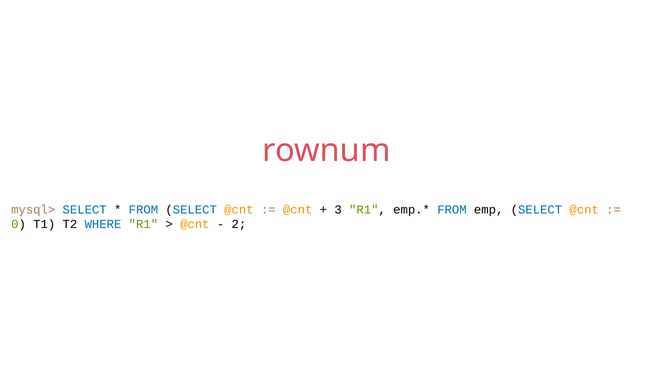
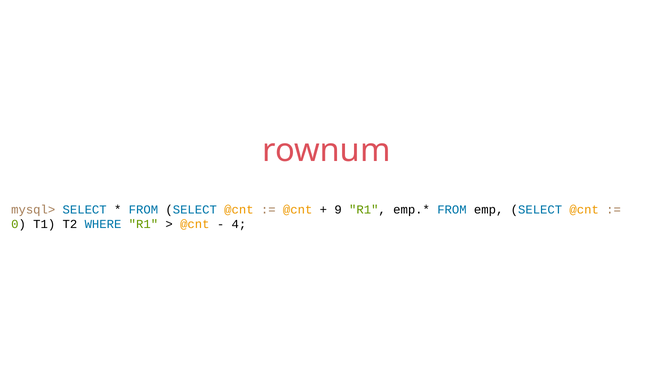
3: 3 -> 9
2: 2 -> 4
